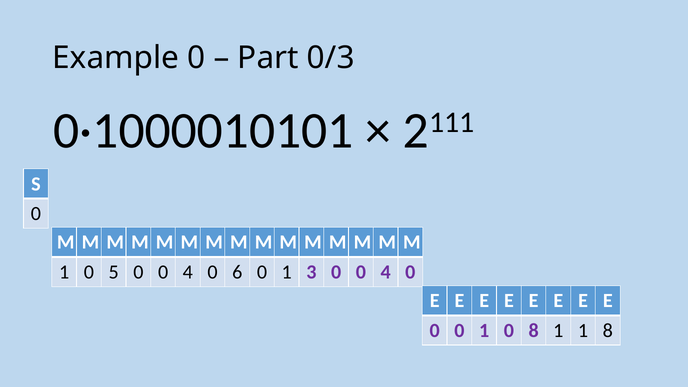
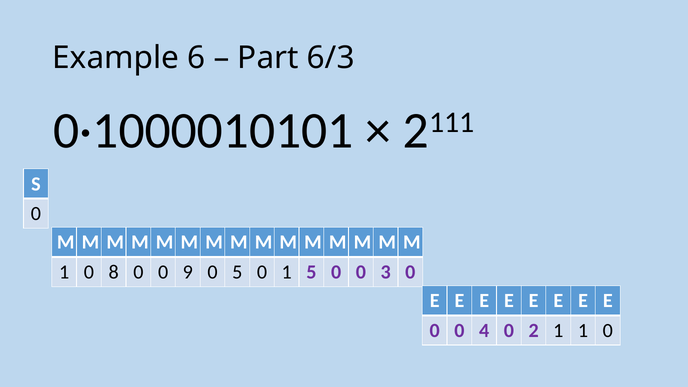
Example 0: 0 -> 6
0/3: 0/3 -> 6/3
5: 5 -> 8
4 at (188, 272): 4 -> 9
0 6: 6 -> 5
1 3: 3 -> 5
4 at (386, 272): 4 -> 3
0 0 1: 1 -> 4
0 8: 8 -> 2
1 1 8: 8 -> 0
